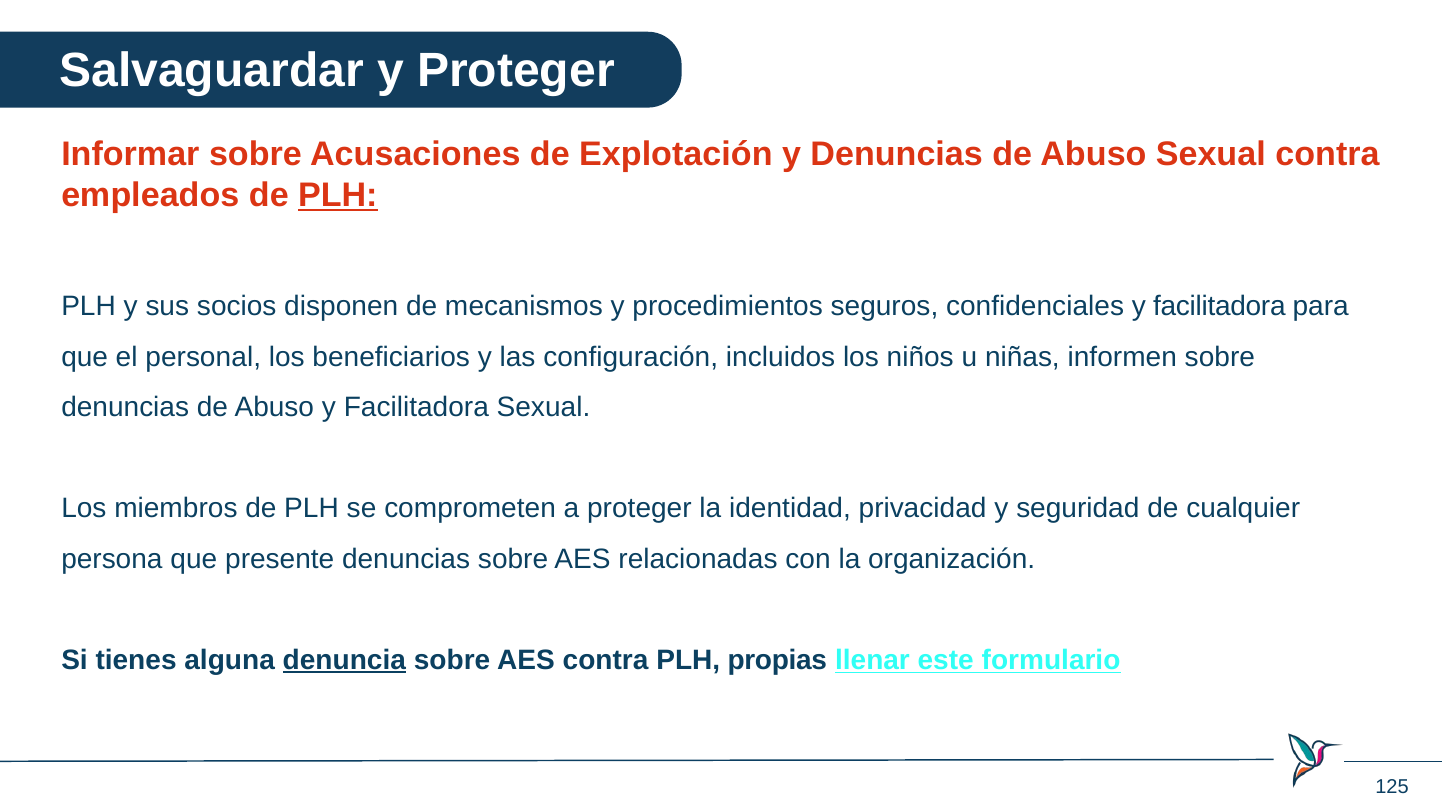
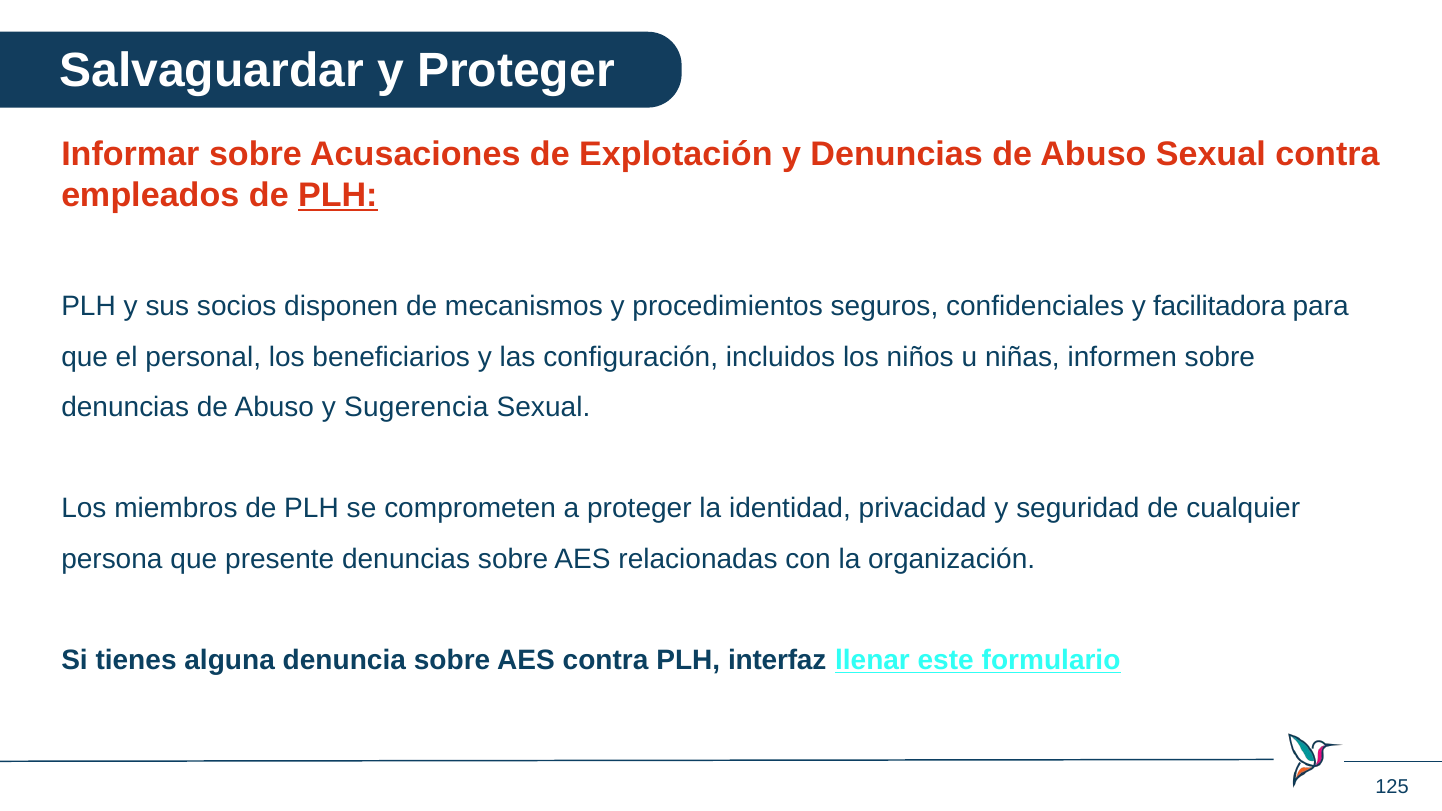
Abuso y Facilitadora: Facilitadora -> Sugerencia
denuncia underline: present -> none
propias: propias -> interfaz
